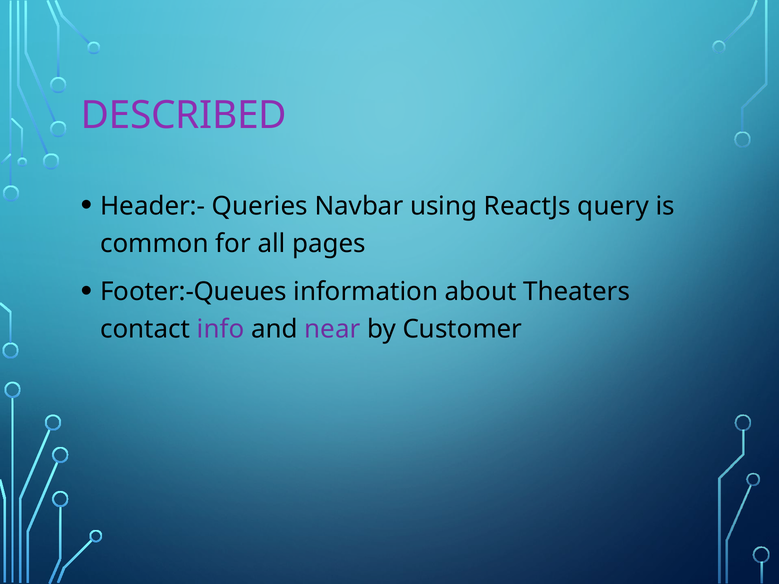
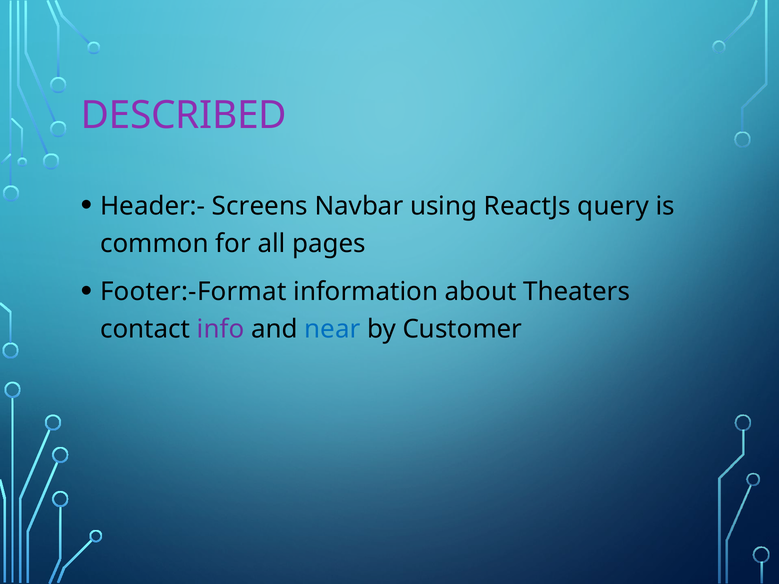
Queries: Queries -> Screens
Footer:-Queues: Footer:-Queues -> Footer:-Format
near colour: purple -> blue
